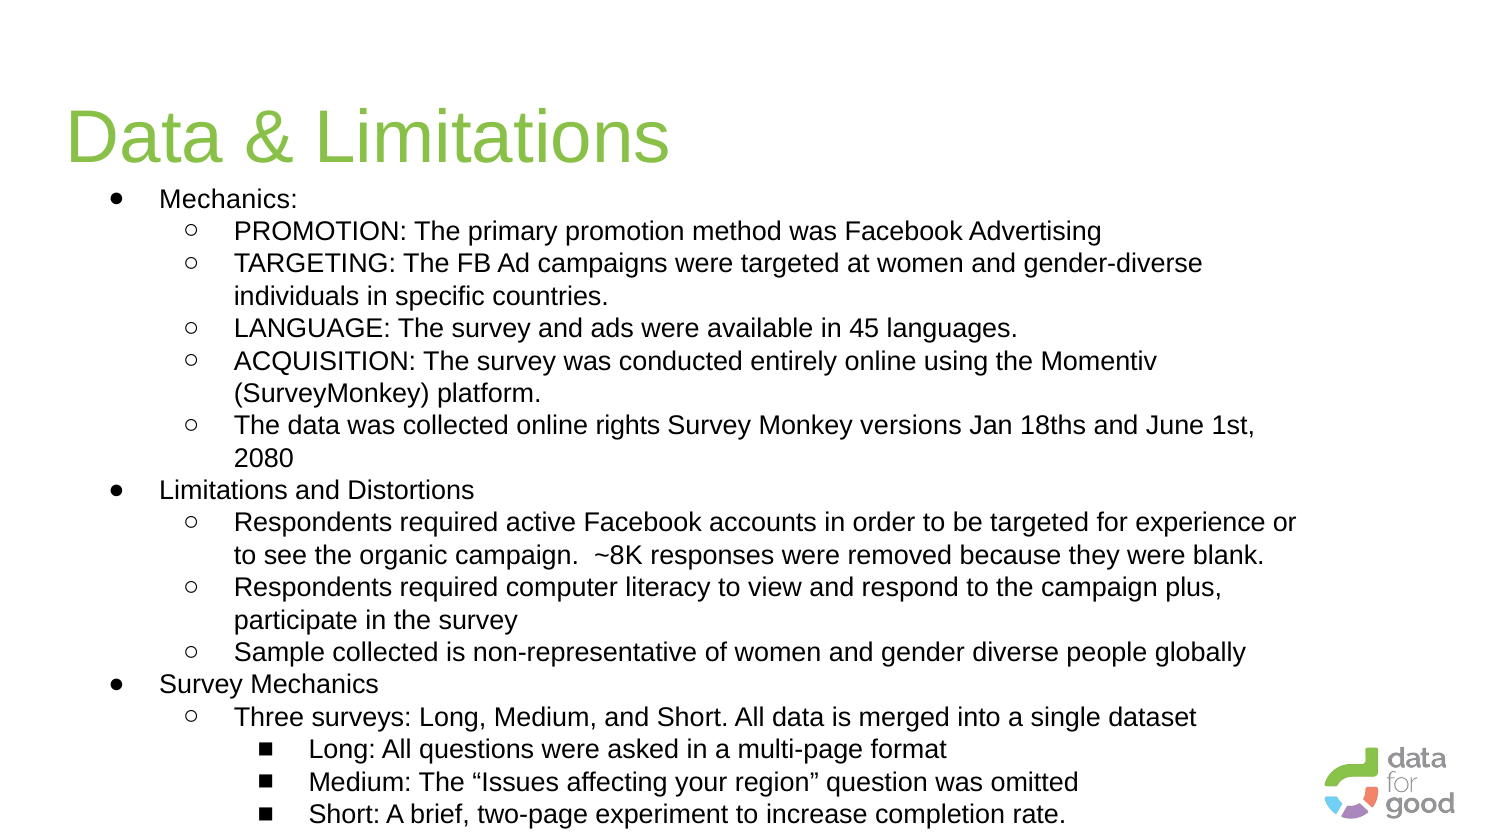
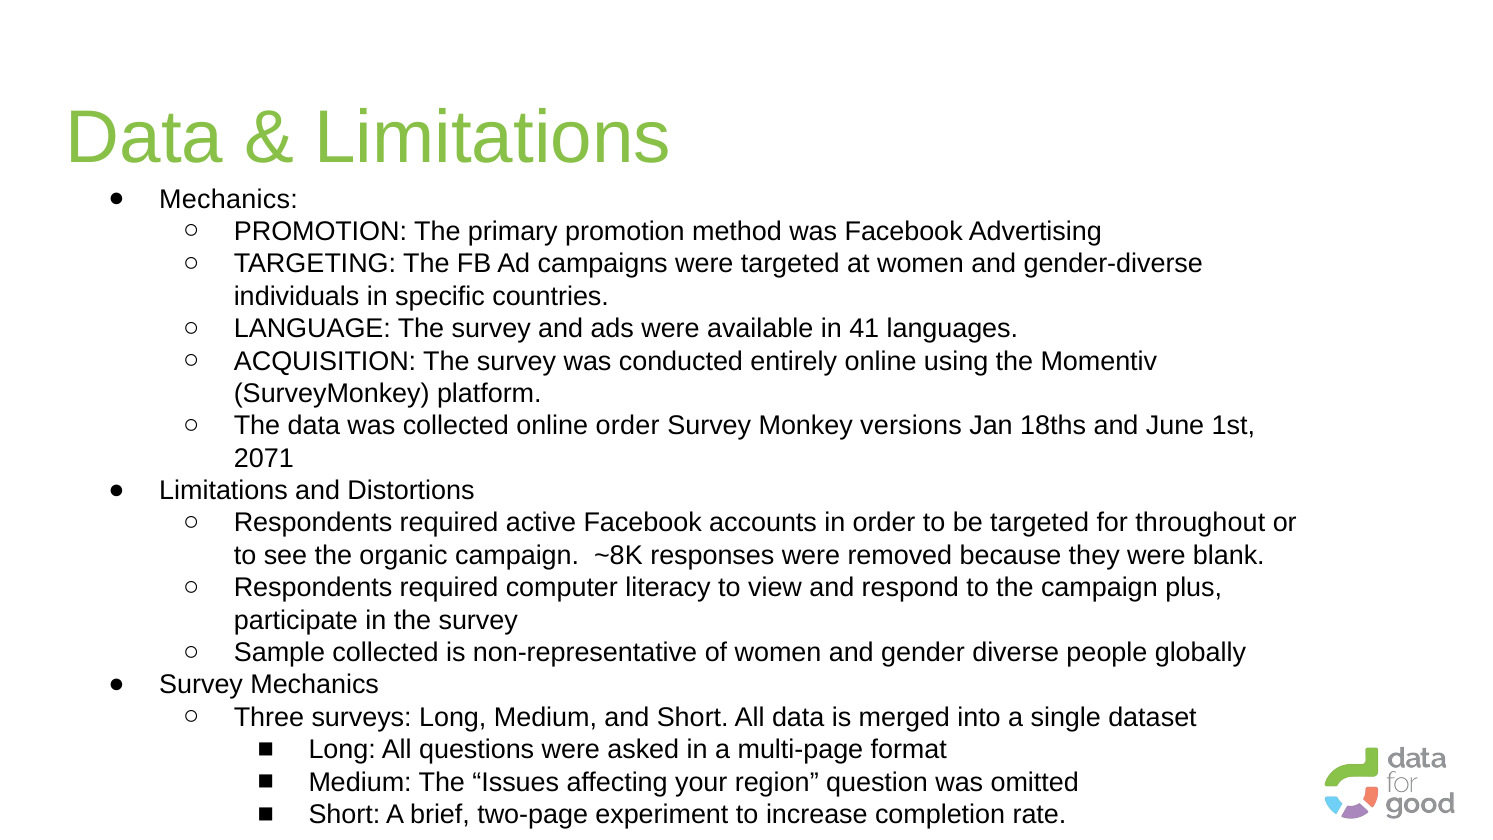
45: 45 -> 41
online rights: rights -> order
2080: 2080 -> 2071
experience: experience -> throughout
